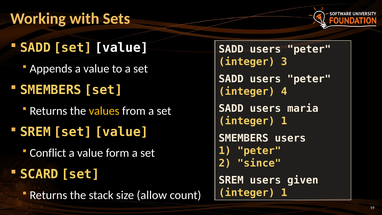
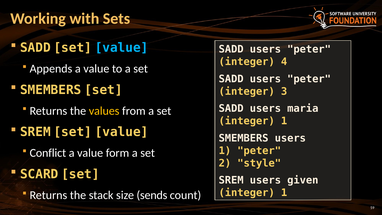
value at (122, 48) colour: white -> light blue
3: 3 -> 4
4: 4 -> 3
since: since -> style
allow: allow -> sends
